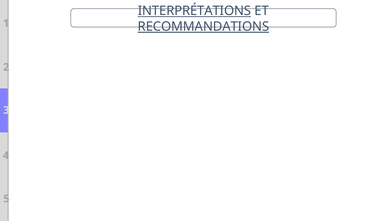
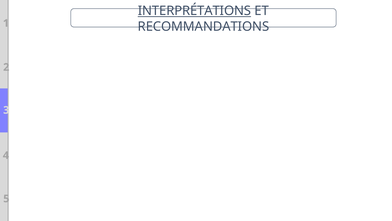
RECOMMANDATIONS underline: present -> none
